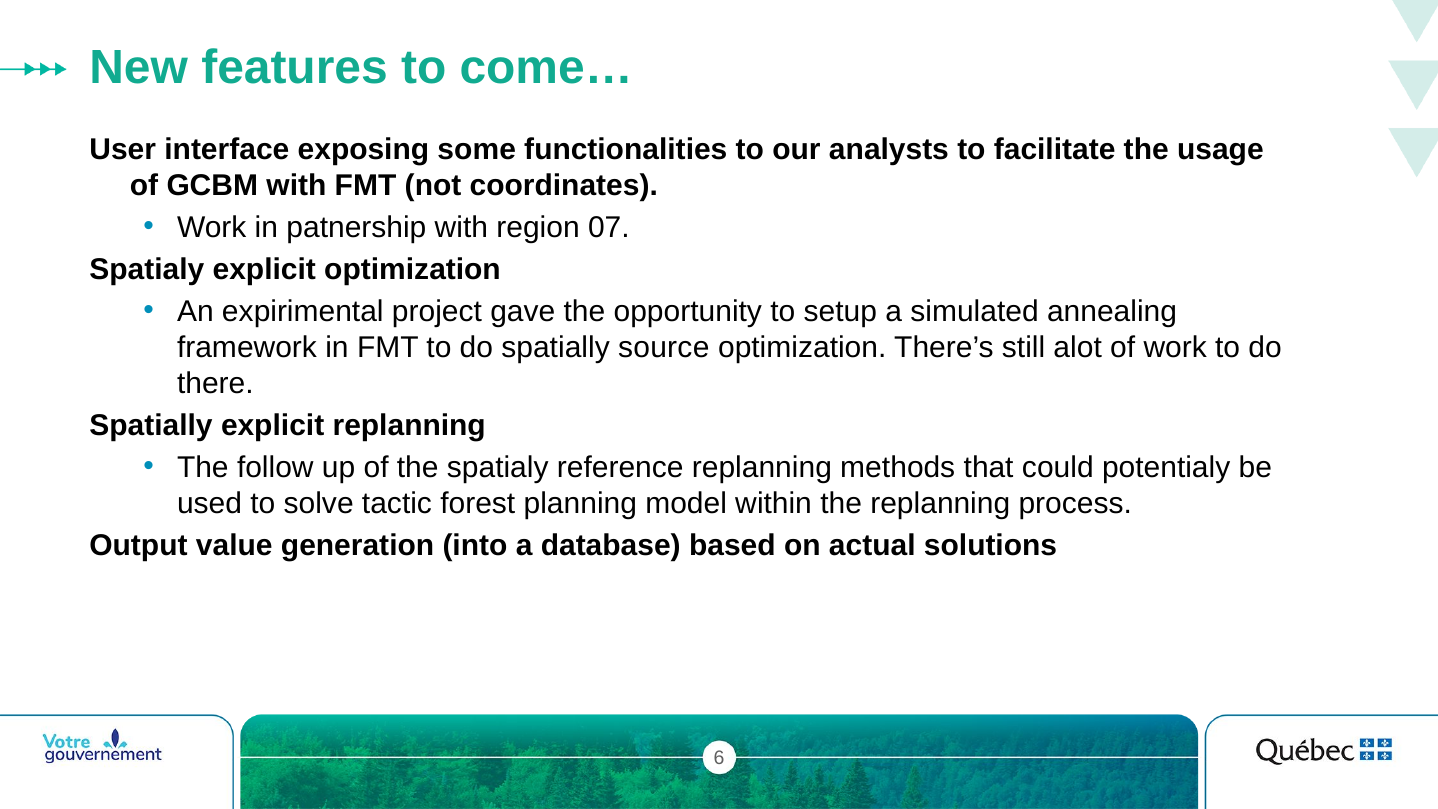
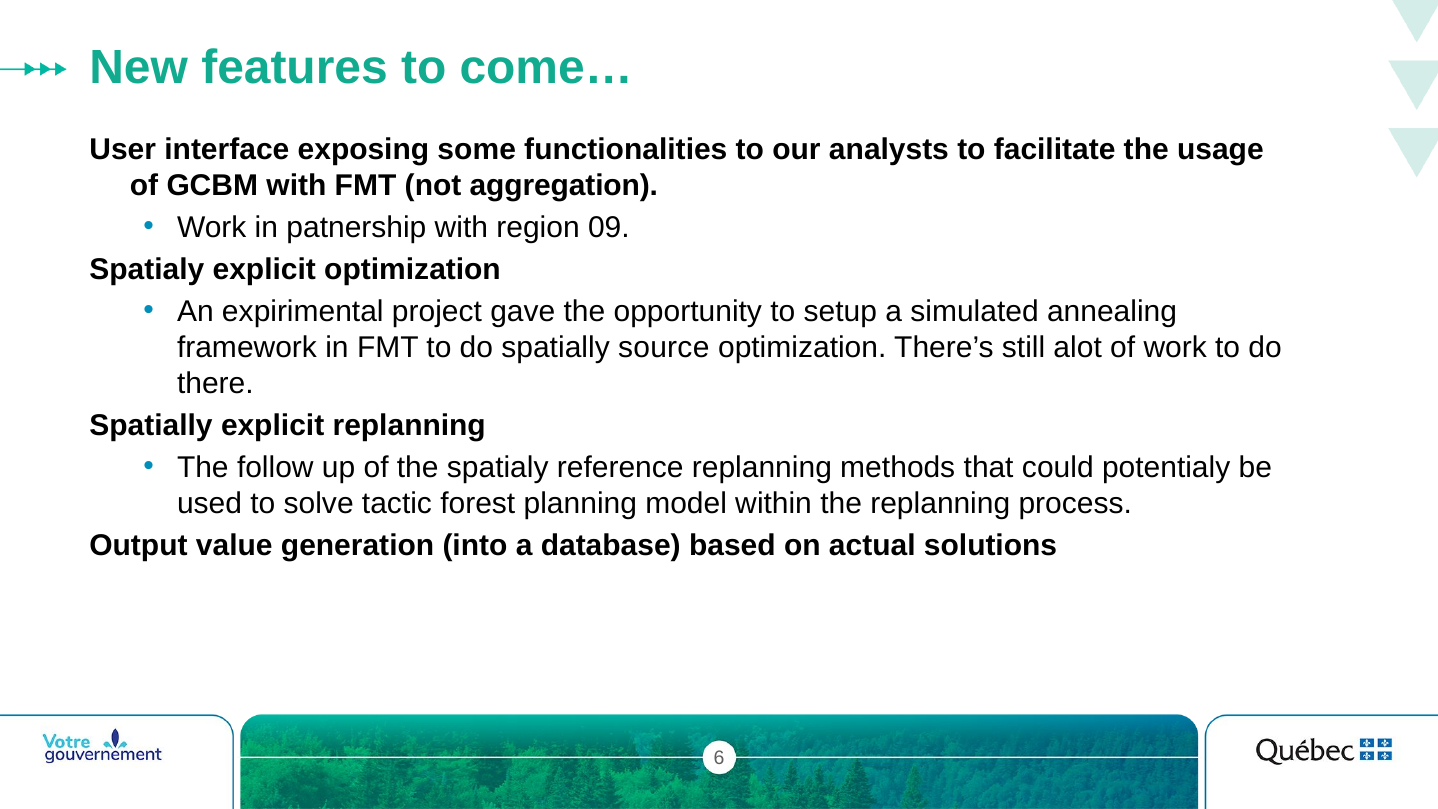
coordinates: coordinates -> aggregation
07: 07 -> 09
